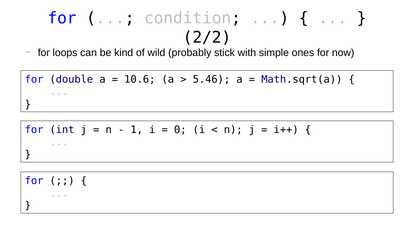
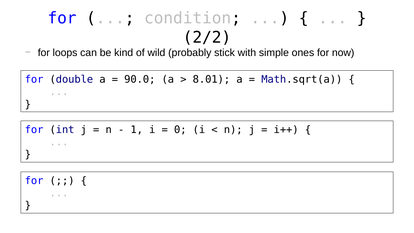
10.6: 10.6 -> 90.0
5.46: 5.46 -> 8.01
